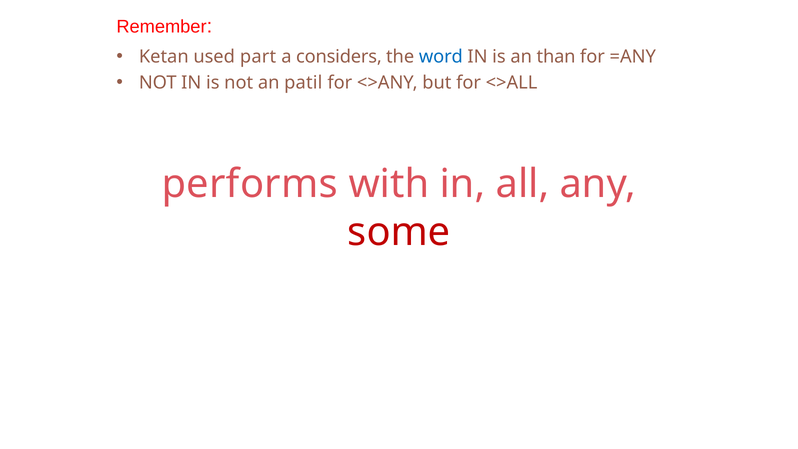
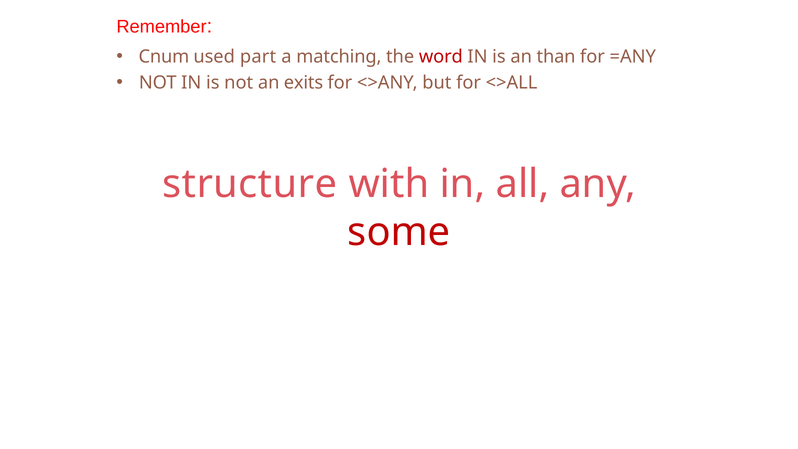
Ketan: Ketan -> Cnum
considers: considers -> matching
word colour: blue -> red
patil: patil -> exits
performs: performs -> structure
